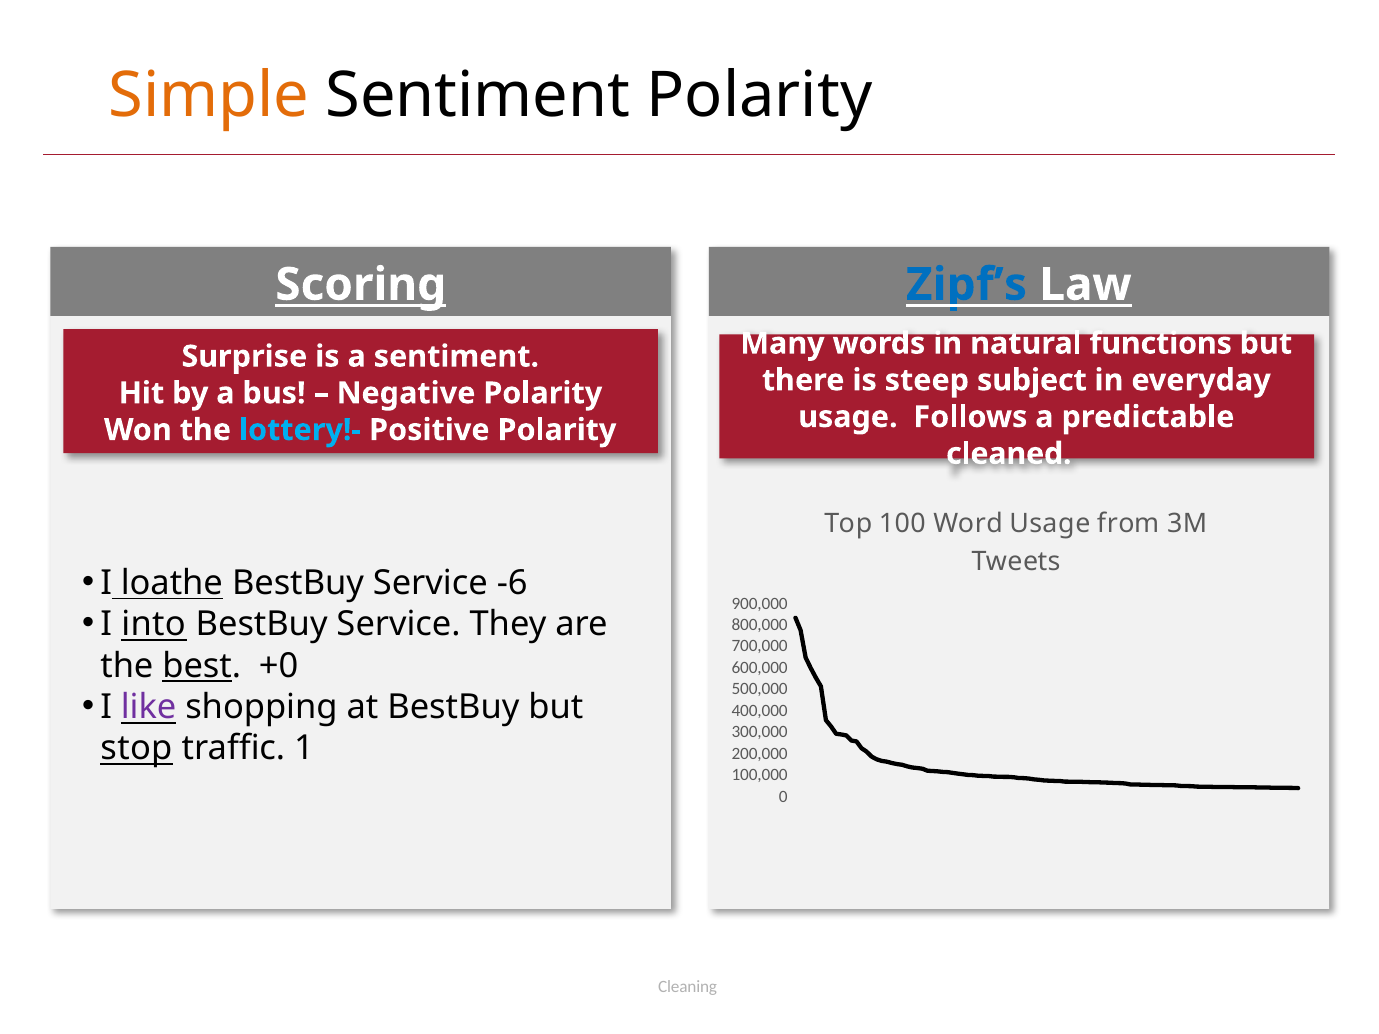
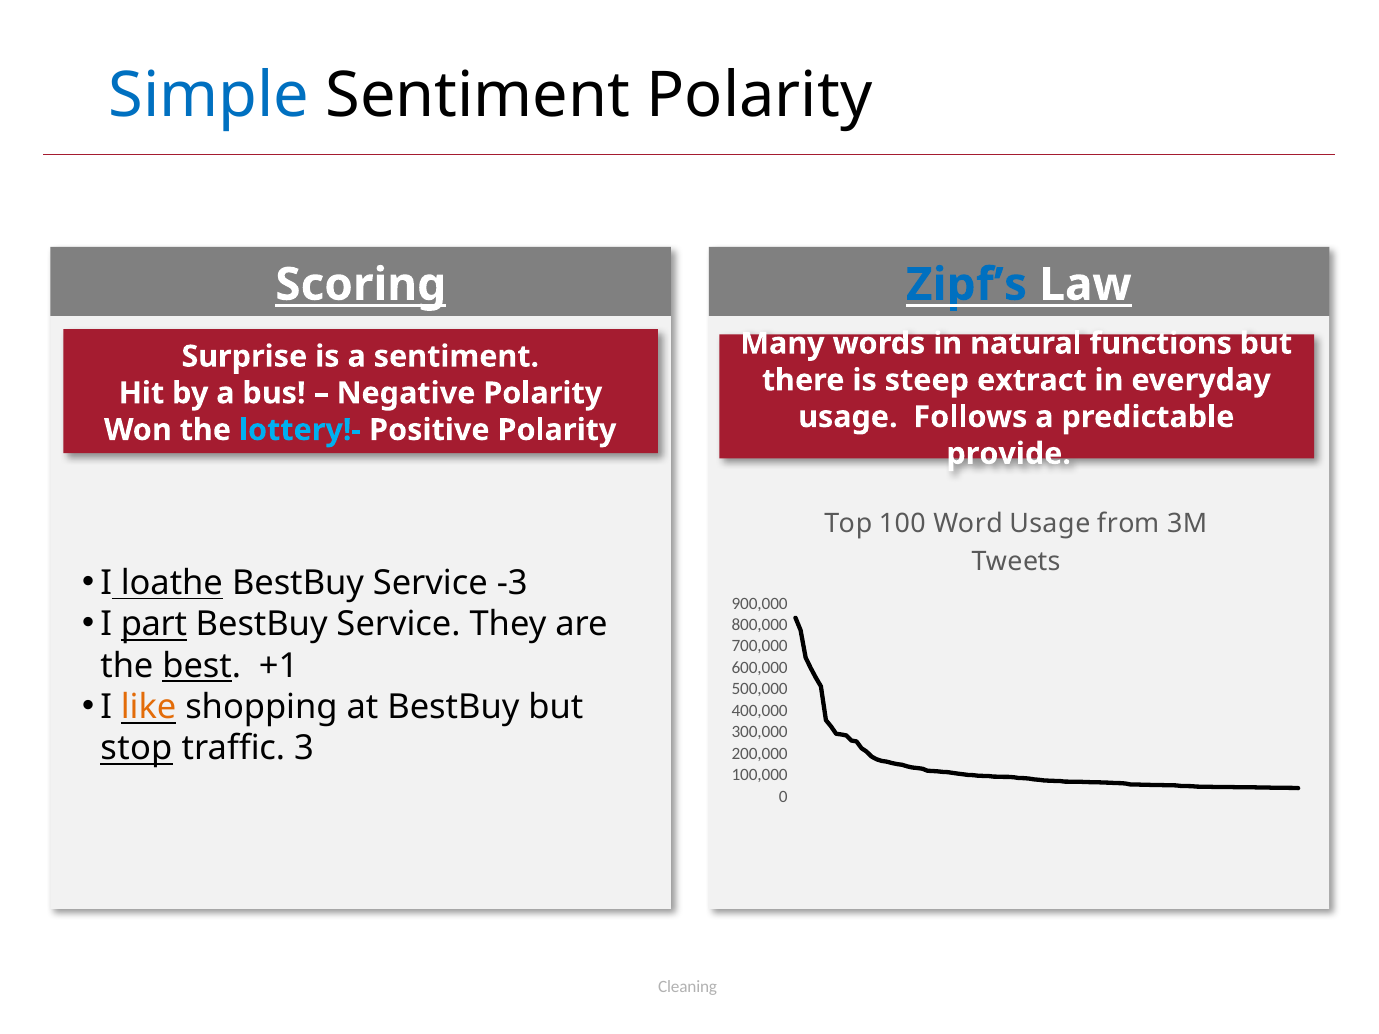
Simple colour: orange -> blue
subject: subject -> extract
cleaned: cleaned -> provide
-6: -6 -> -3
into: into -> part
+0: +0 -> +1
like colour: purple -> orange
1: 1 -> 3
